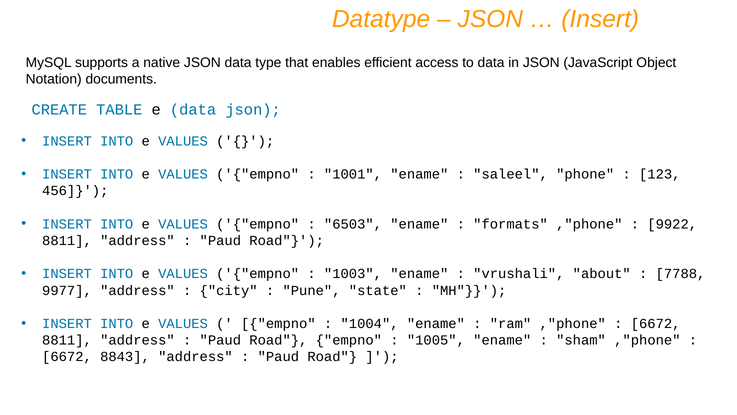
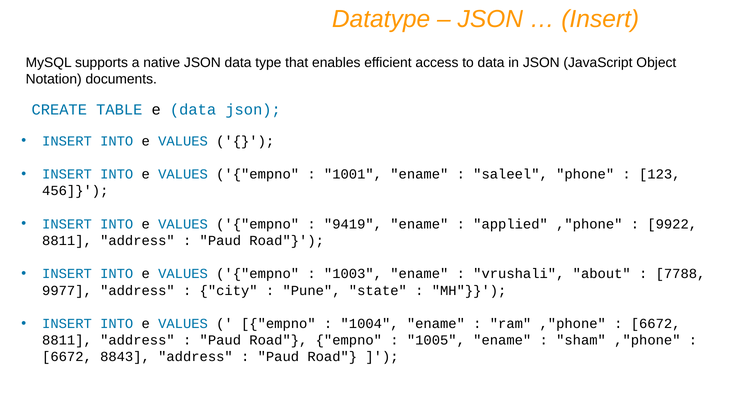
6503: 6503 -> 9419
formats: formats -> applied
